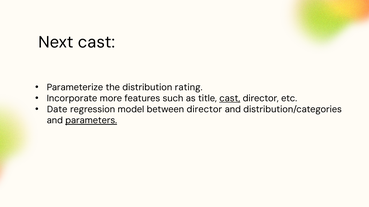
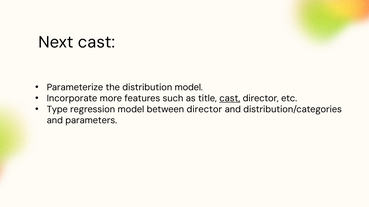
distribution rating: rating -> model
Date: Date -> Type
parameters underline: present -> none
